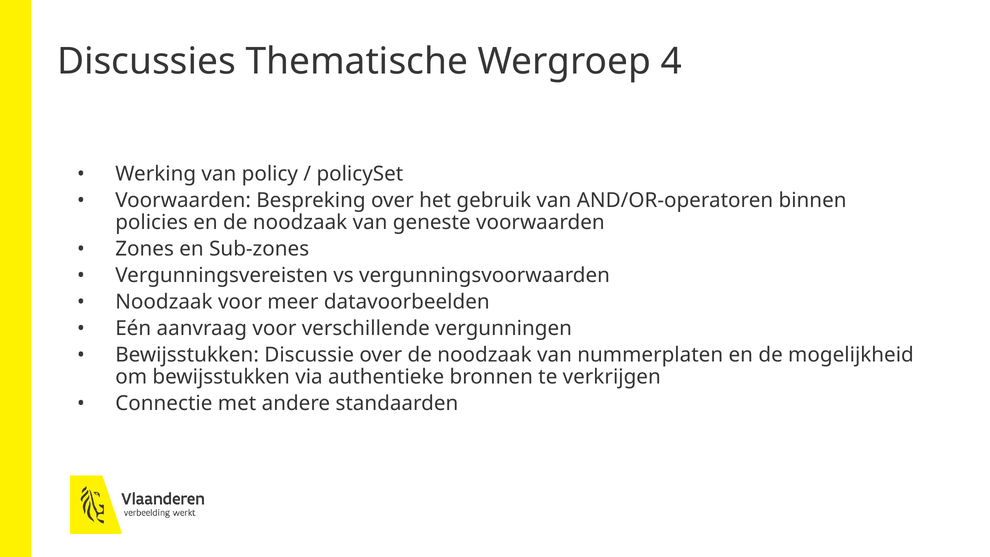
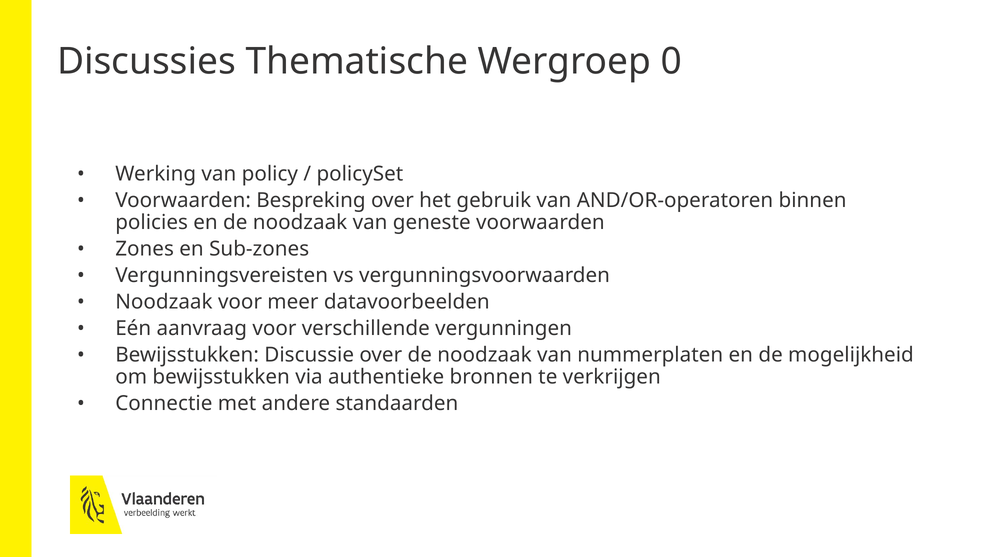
4: 4 -> 0
